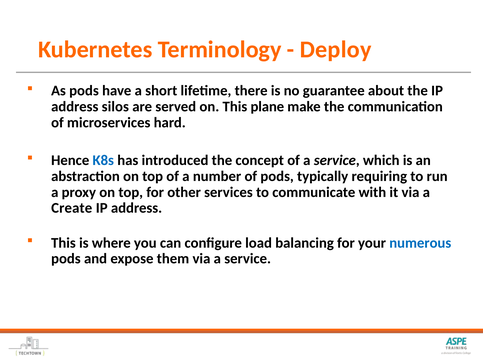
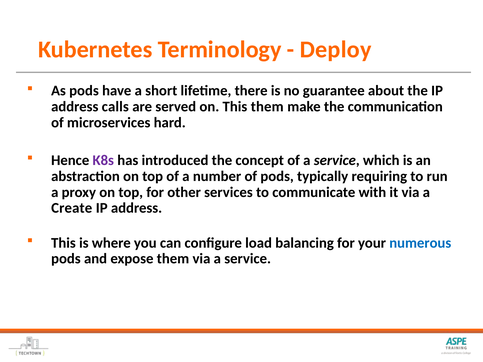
silos: silos -> calls
This plane: plane -> them
K8s colour: blue -> purple
